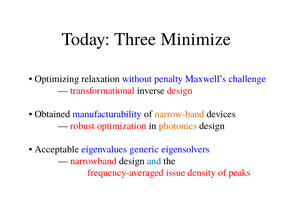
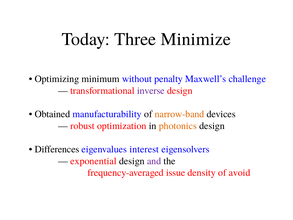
relaxation: relaxation -> minimum
inverse colour: black -> purple
Acceptable: Acceptable -> Differences
generic: generic -> interest
narrowband: narrowband -> exponential
and colour: blue -> purple
peaks: peaks -> avoid
